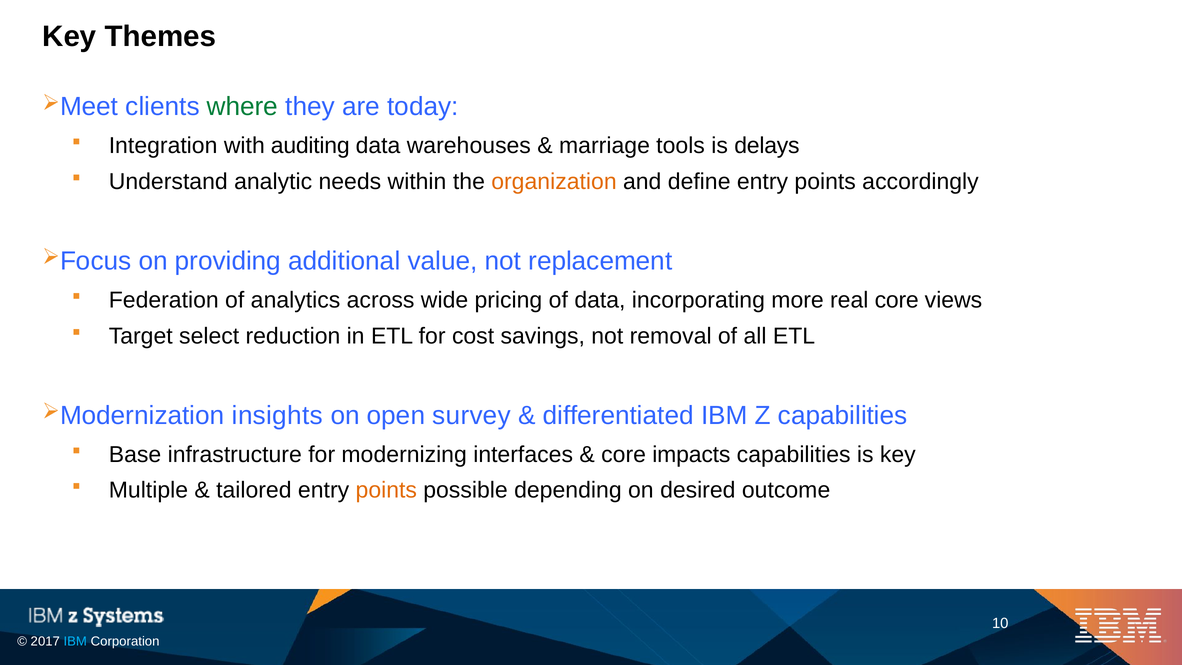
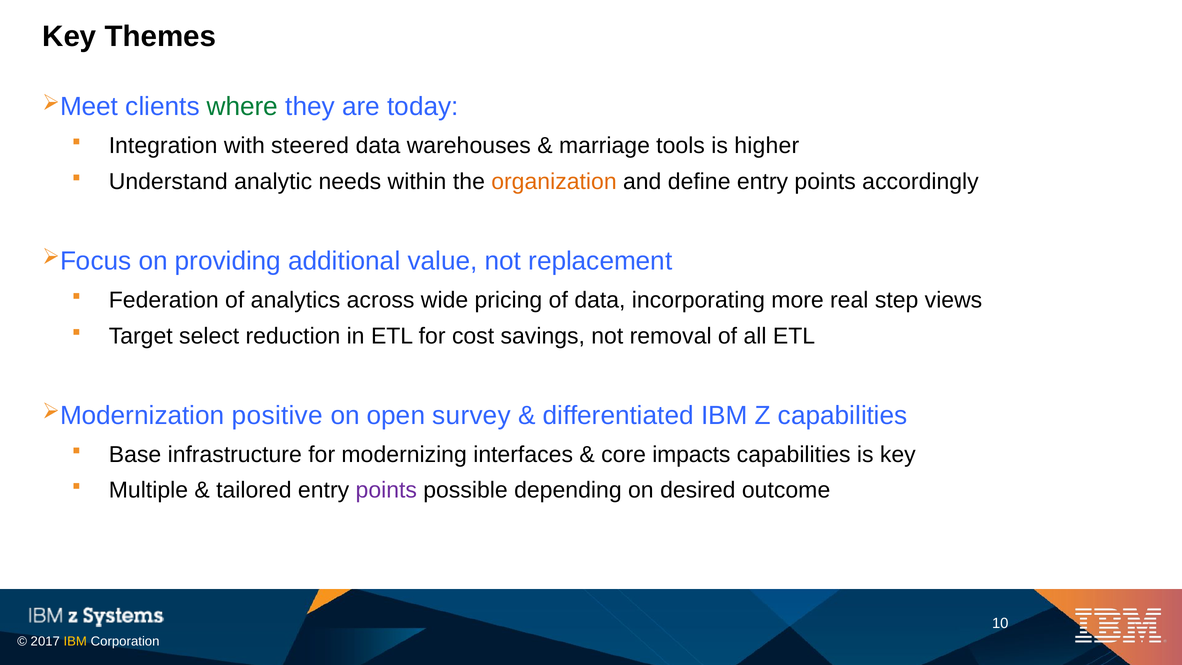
auditing: auditing -> steered
delays: delays -> higher
real core: core -> step
insights: insights -> positive
points at (386, 490) colour: orange -> purple
IBM at (75, 641) colour: light blue -> yellow
